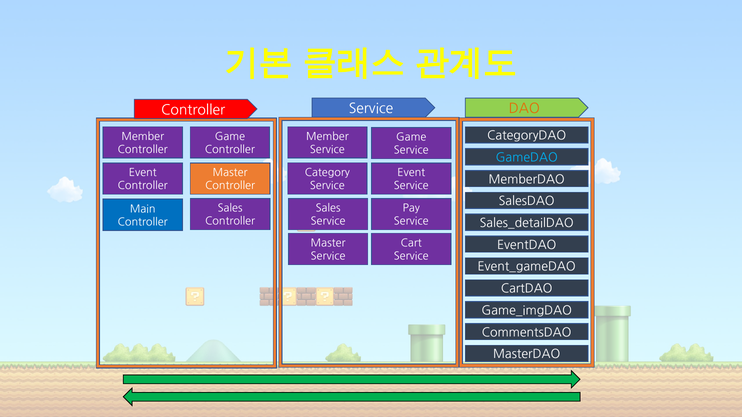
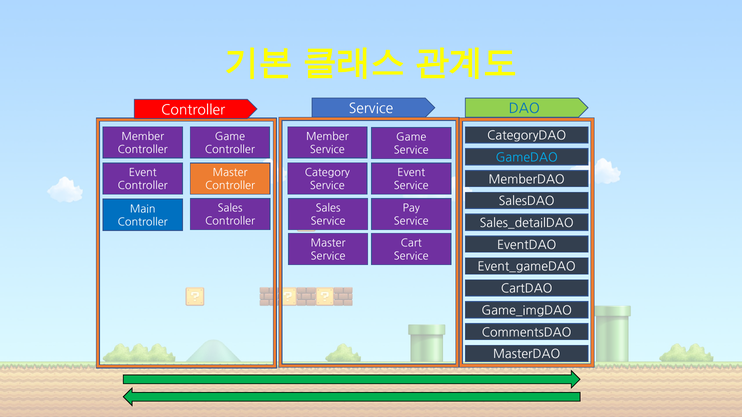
DAO colour: orange -> blue
